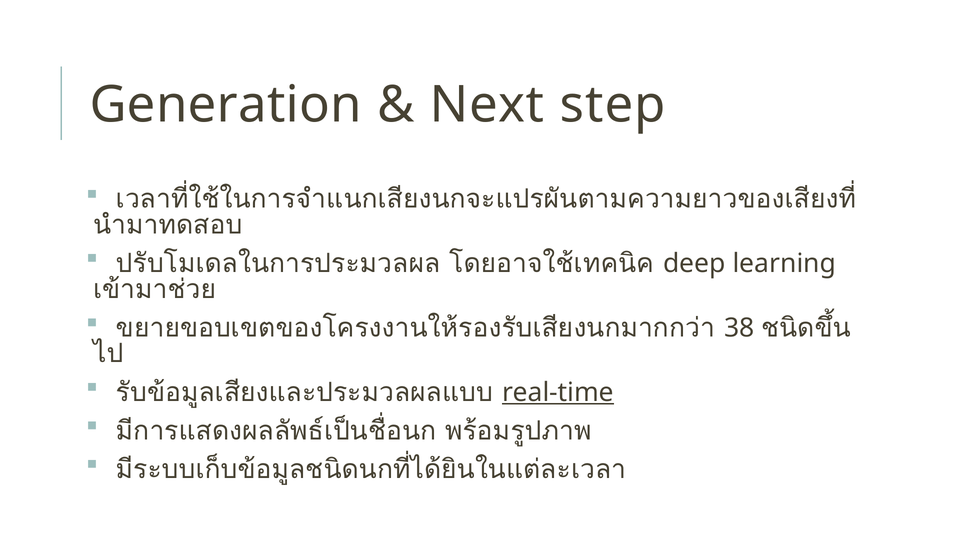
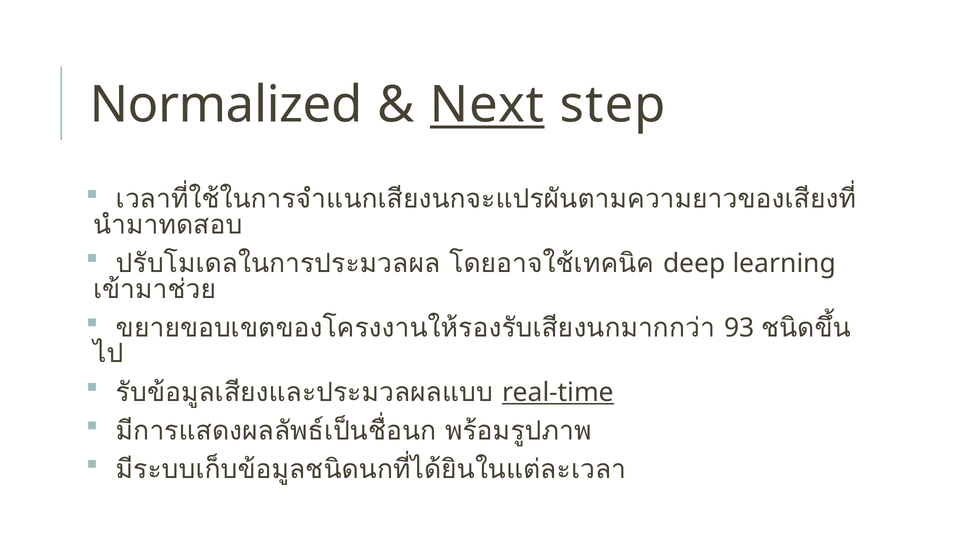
Generation: Generation -> Normalized
Next underline: none -> present
38: 38 -> 93
